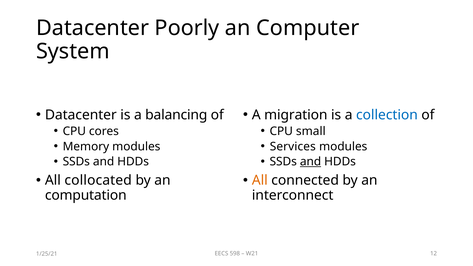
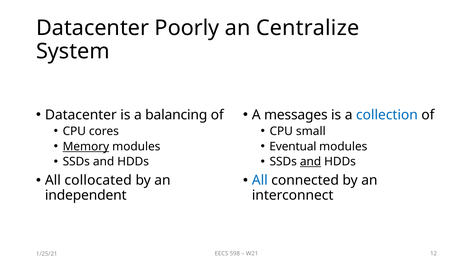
Computer: Computer -> Centralize
migration: migration -> messages
Memory underline: none -> present
Services: Services -> Eventual
All at (260, 180) colour: orange -> blue
computation: computation -> independent
